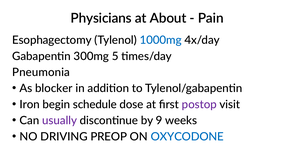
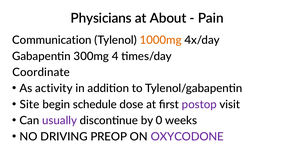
Esophagectomy: Esophagectomy -> Communication
1000mg colour: blue -> orange
5: 5 -> 4
Pneumonia: Pneumonia -> Coordinate
blocker: blocker -> activity
Iron: Iron -> Site
9: 9 -> 0
OXYCODONE colour: blue -> purple
